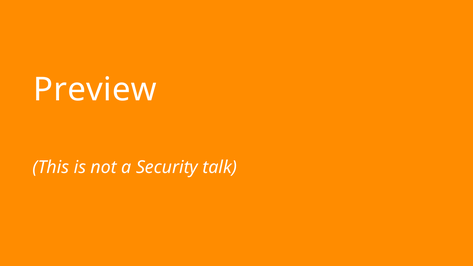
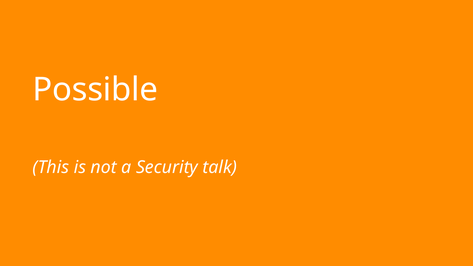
Preview: Preview -> Possible
